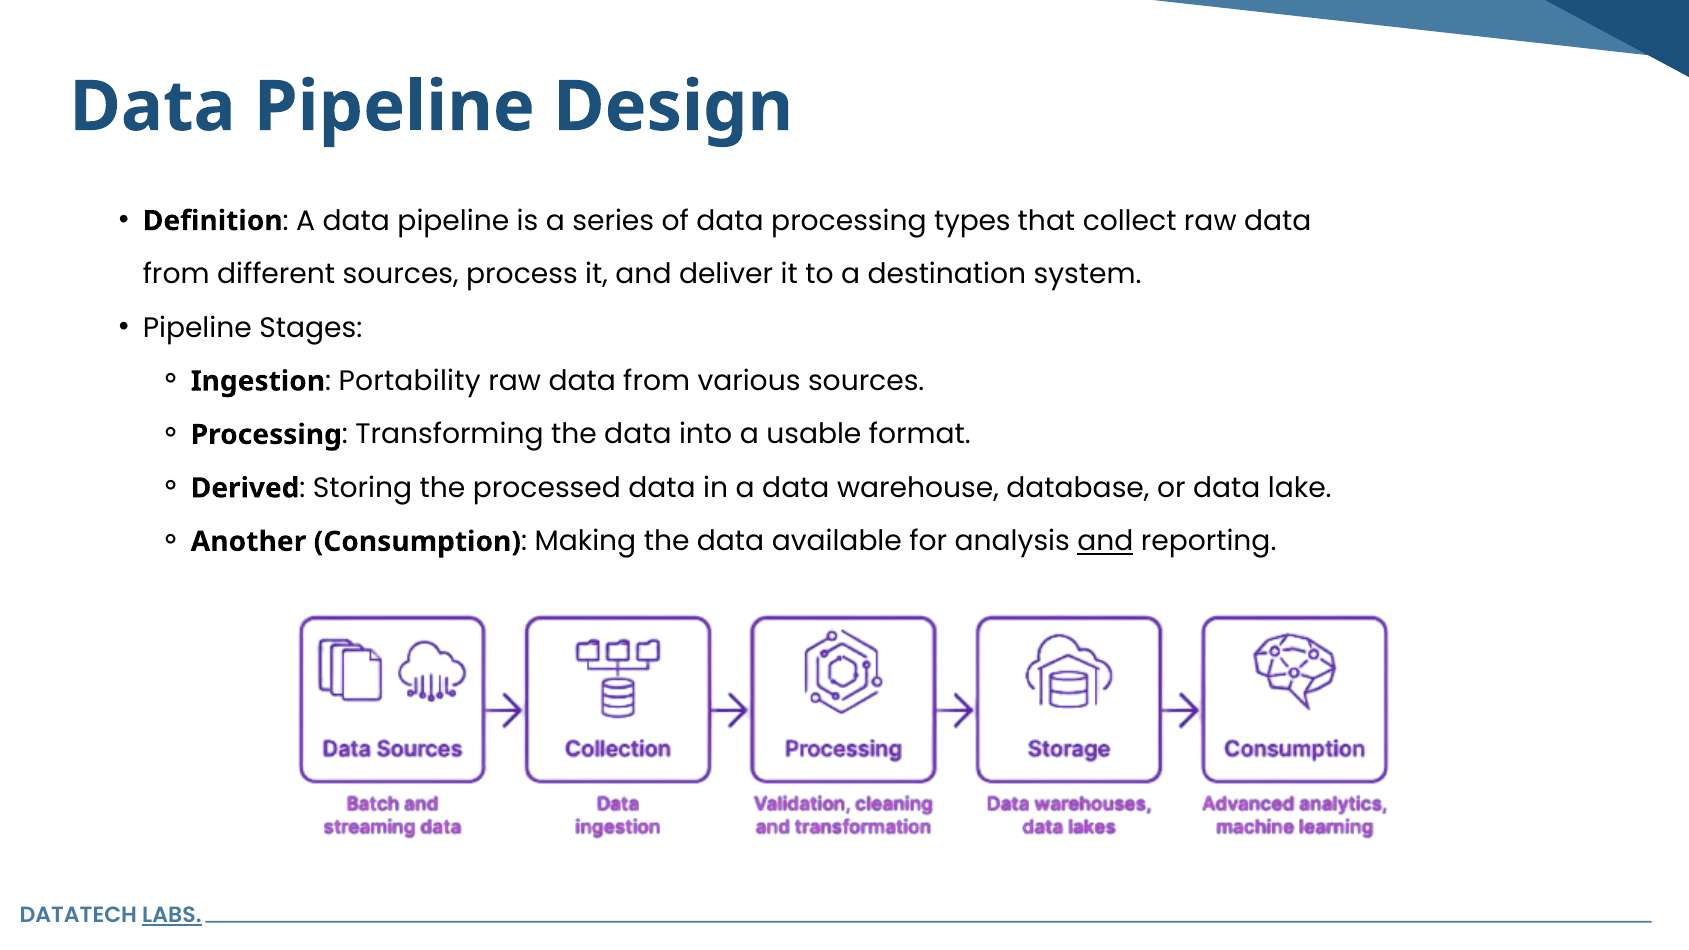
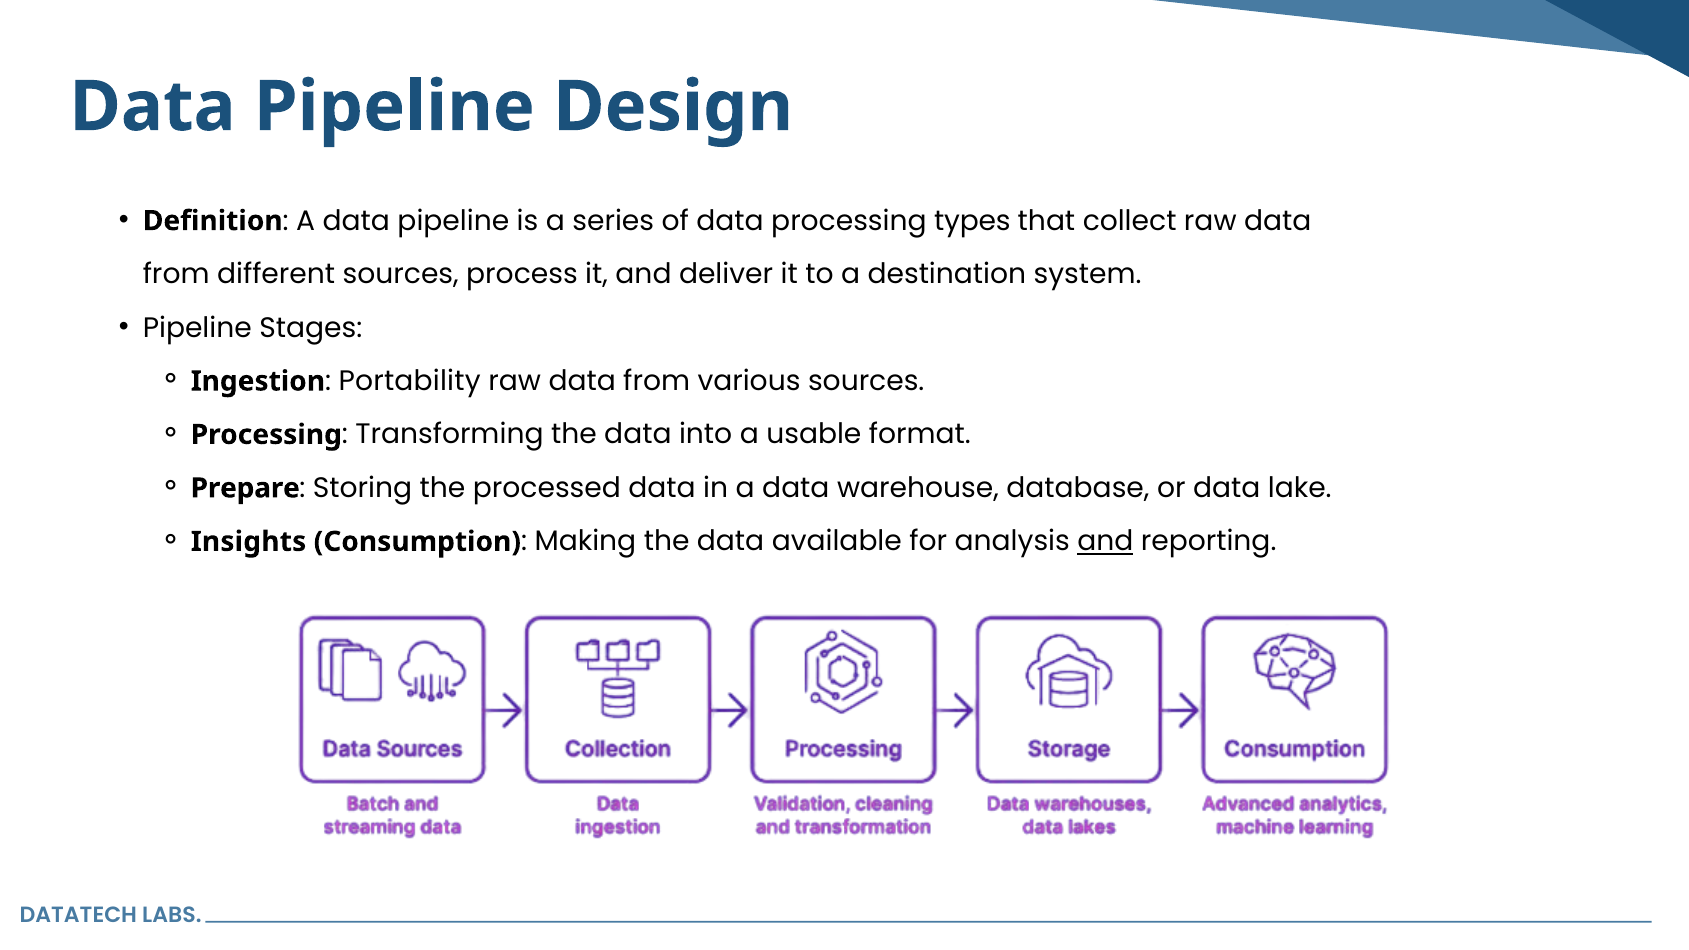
Derived: Derived -> Prepare
Another: Another -> Insights
LABS underline: present -> none
